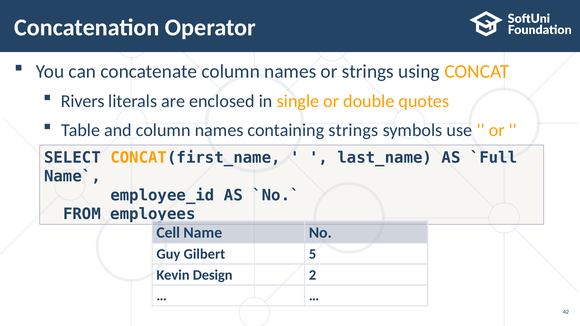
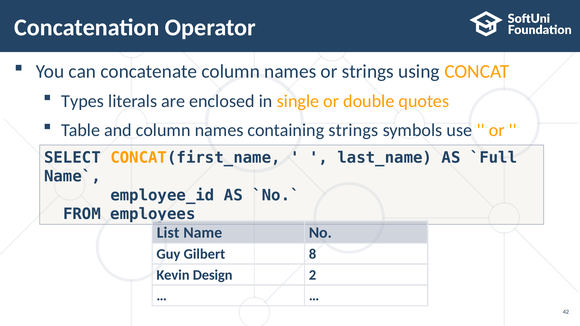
Rivers: Rivers -> Types
Cell: Cell -> List
5: 5 -> 8
